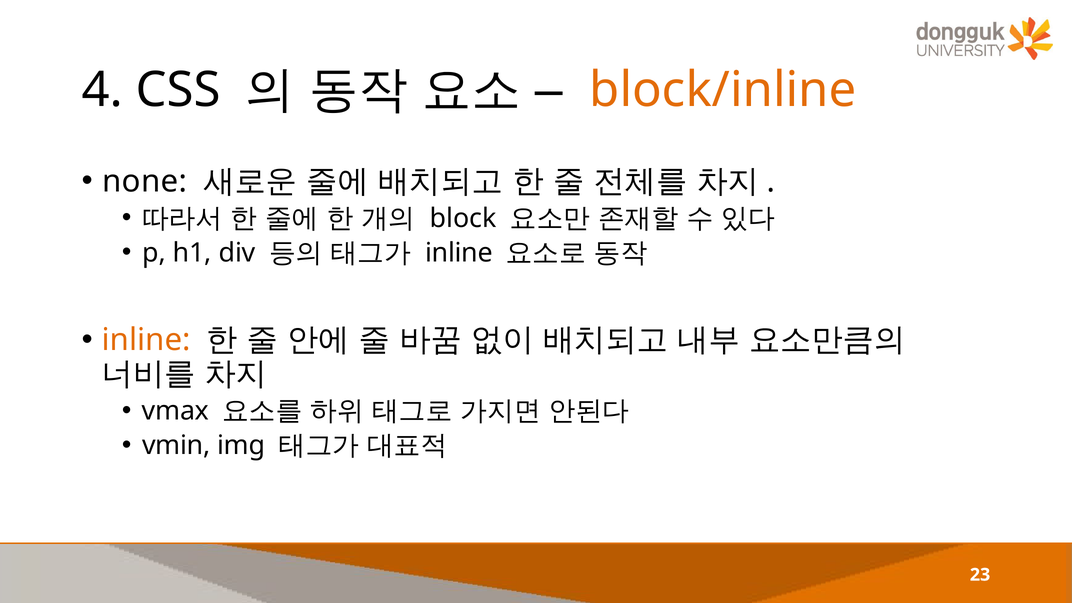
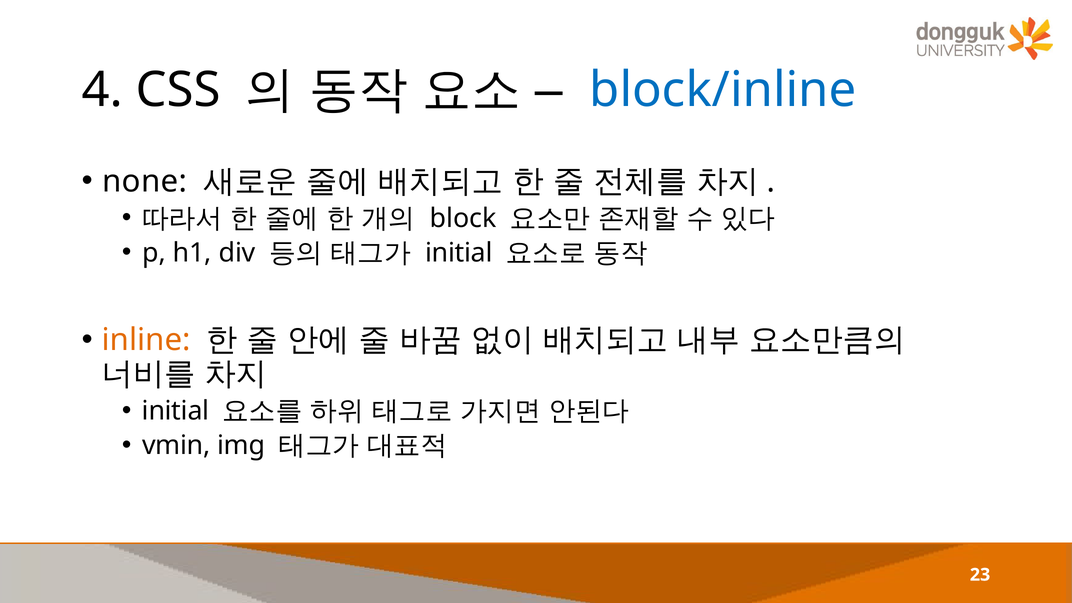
block/inline colour: orange -> blue
inline at (459, 253): inline -> initial
vmax at (176, 411): vmax -> initial
